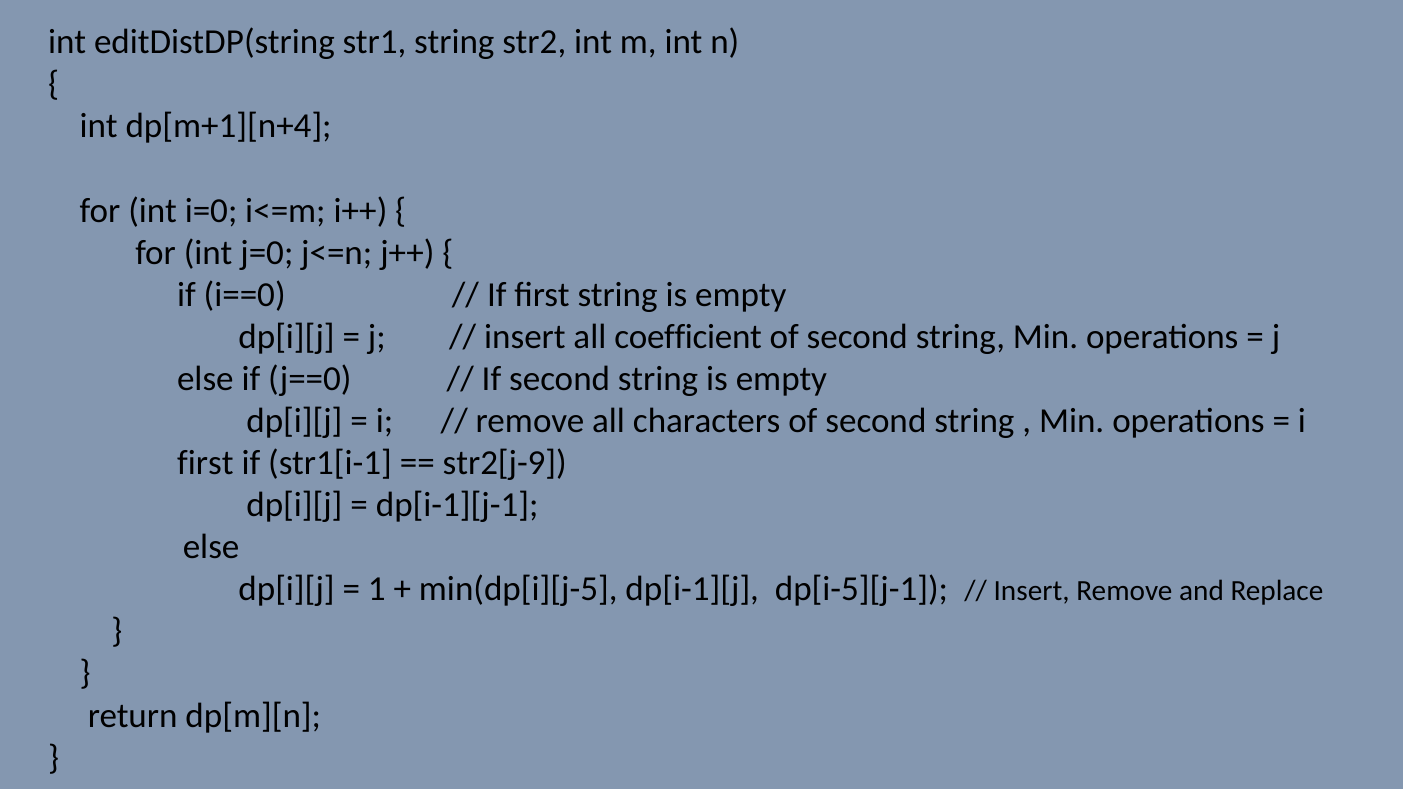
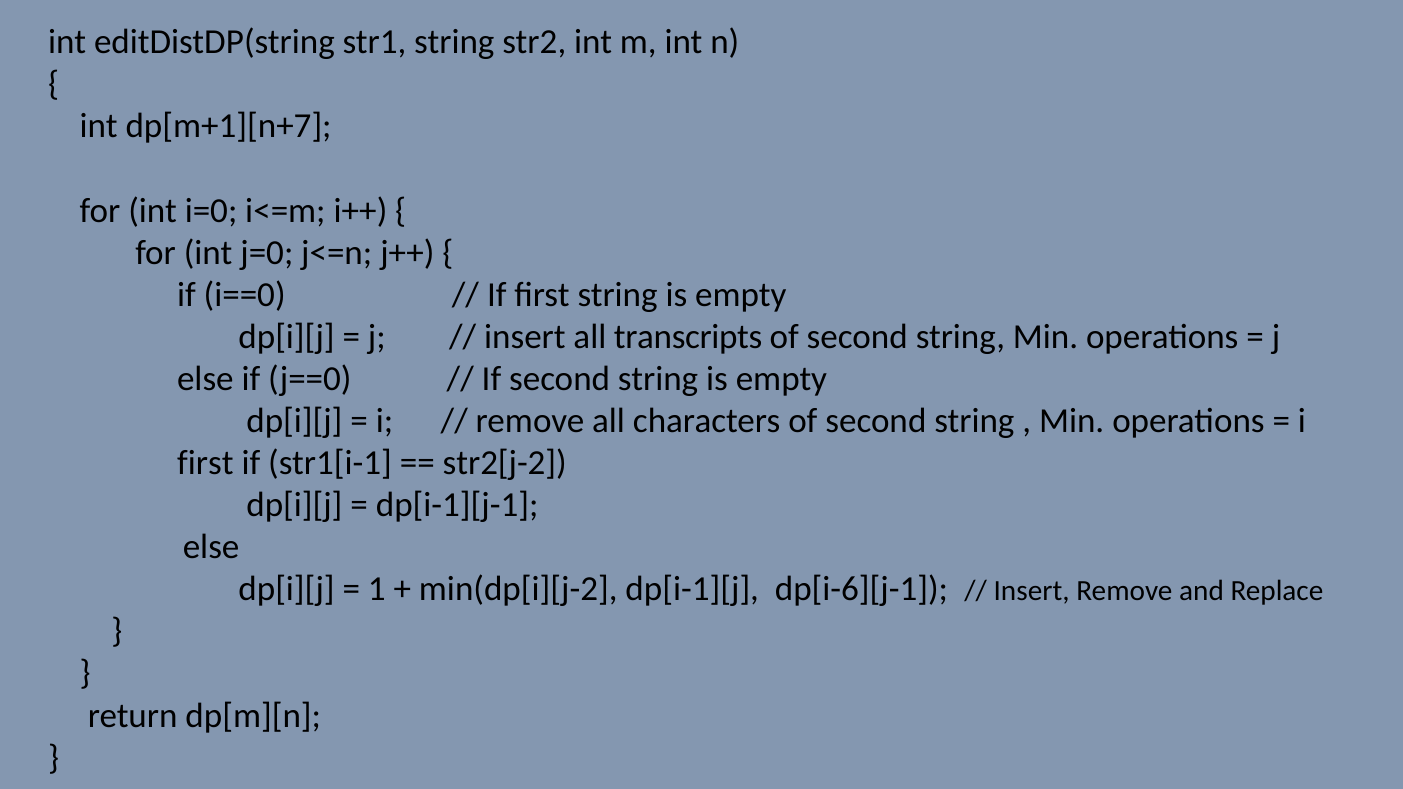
dp[m+1][n+4: dp[m+1][n+4 -> dp[m+1][n+7
coefficient: coefficient -> transcripts
str2[j-9: str2[j-9 -> str2[j-2
min(dp[i][j-5: min(dp[i][j-5 -> min(dp[i][j-2
dp[i-5][j-1: dp[i-5][j-1 -> dp[i-6][j-1
